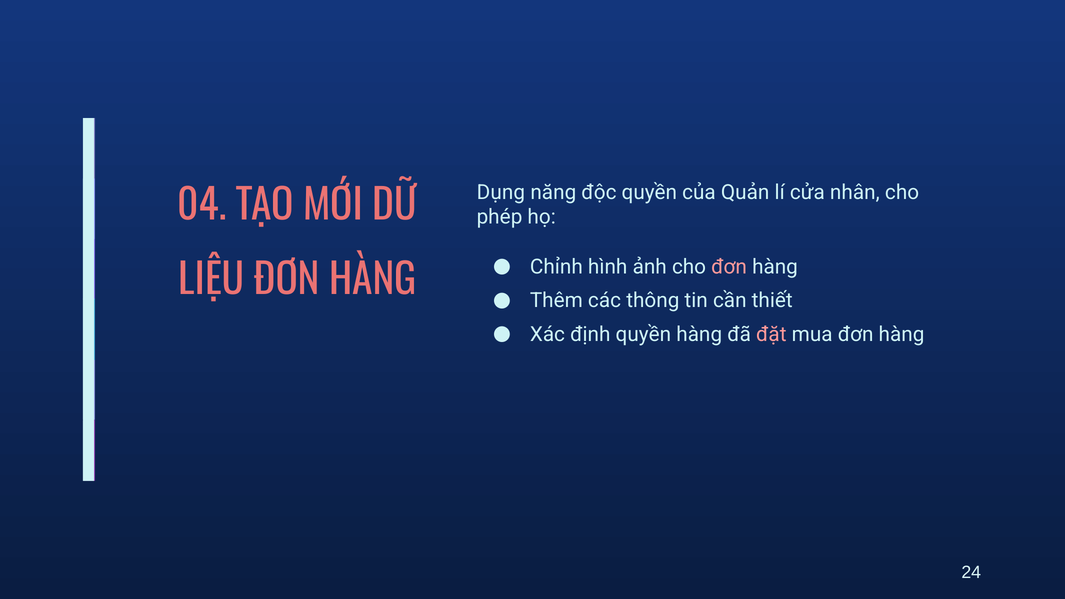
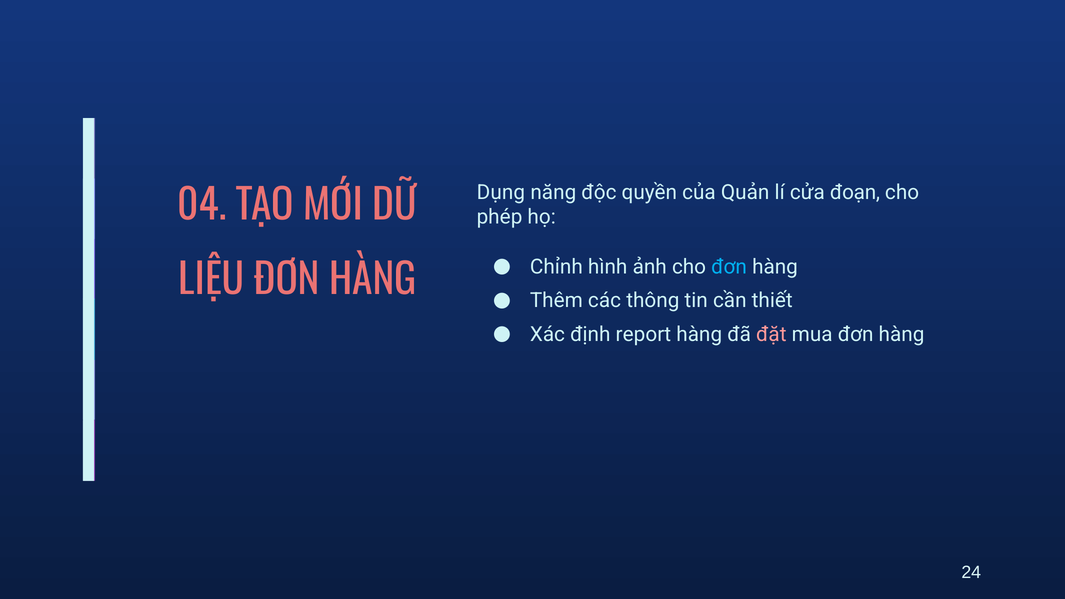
nhân: nhân -> đoạn
đơn at (729, 267) colour: pink -> light blue
định quyền: quyền -> report
